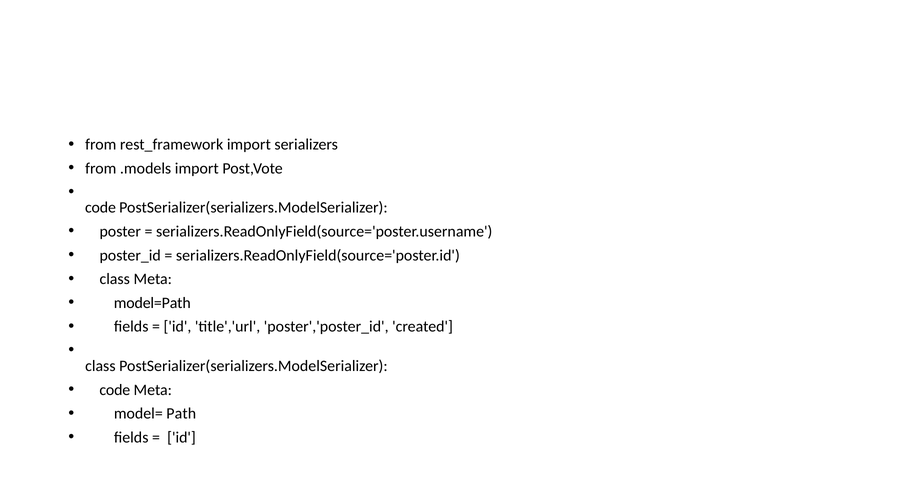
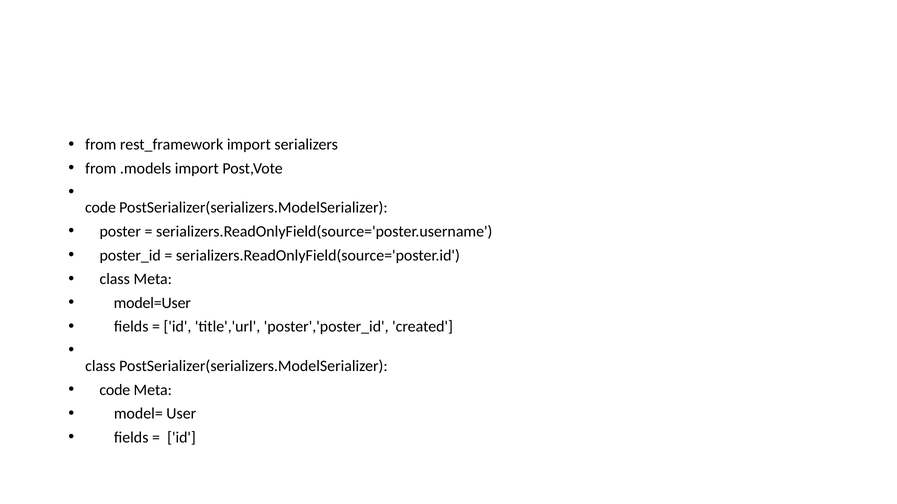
model=Path: model=Path -> model=User
Path: Path -> User
